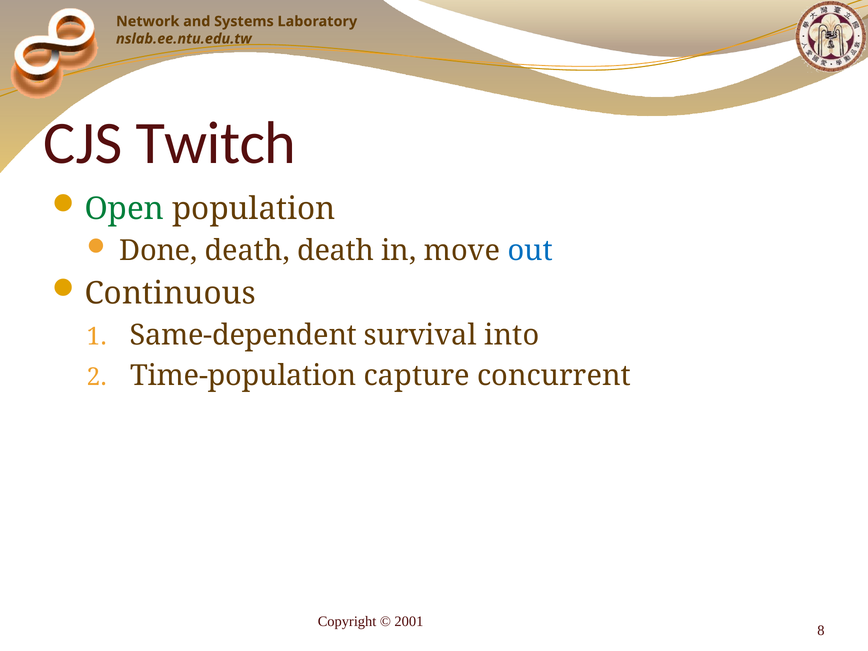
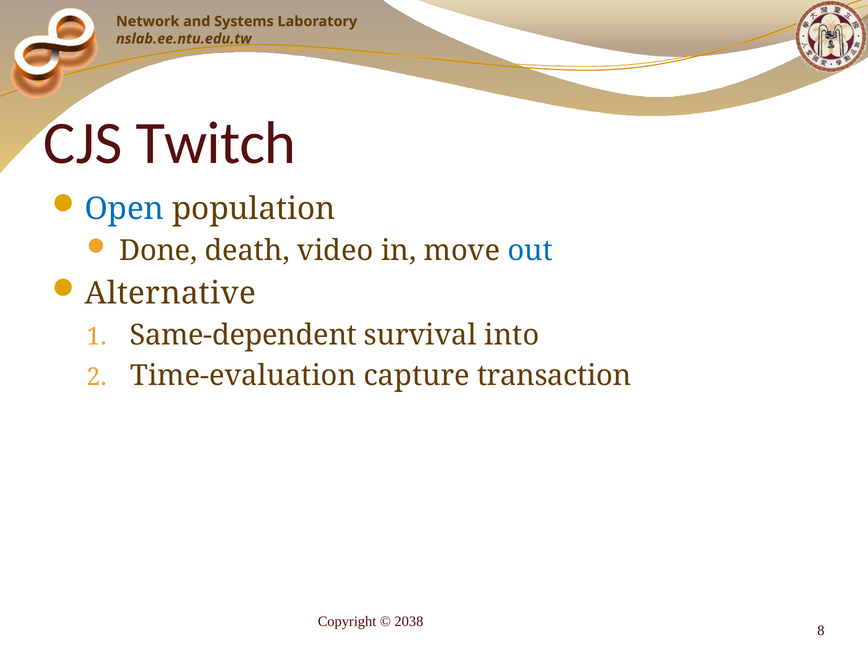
Open colour: green -> blue
death death: death -> video
Continuous: Continuous -> Alternative
Time-population: Time-population -> Time-evaluation
concurrent: concurrent -> transaction
2001: 2001 -> 2038
